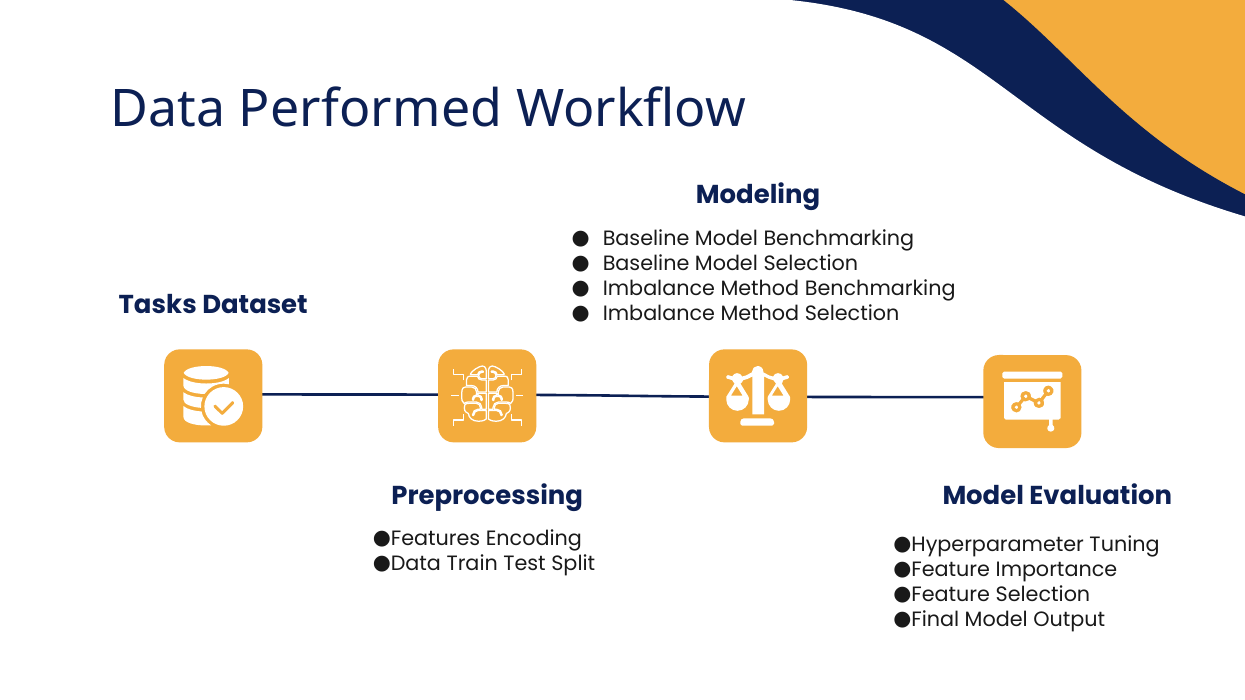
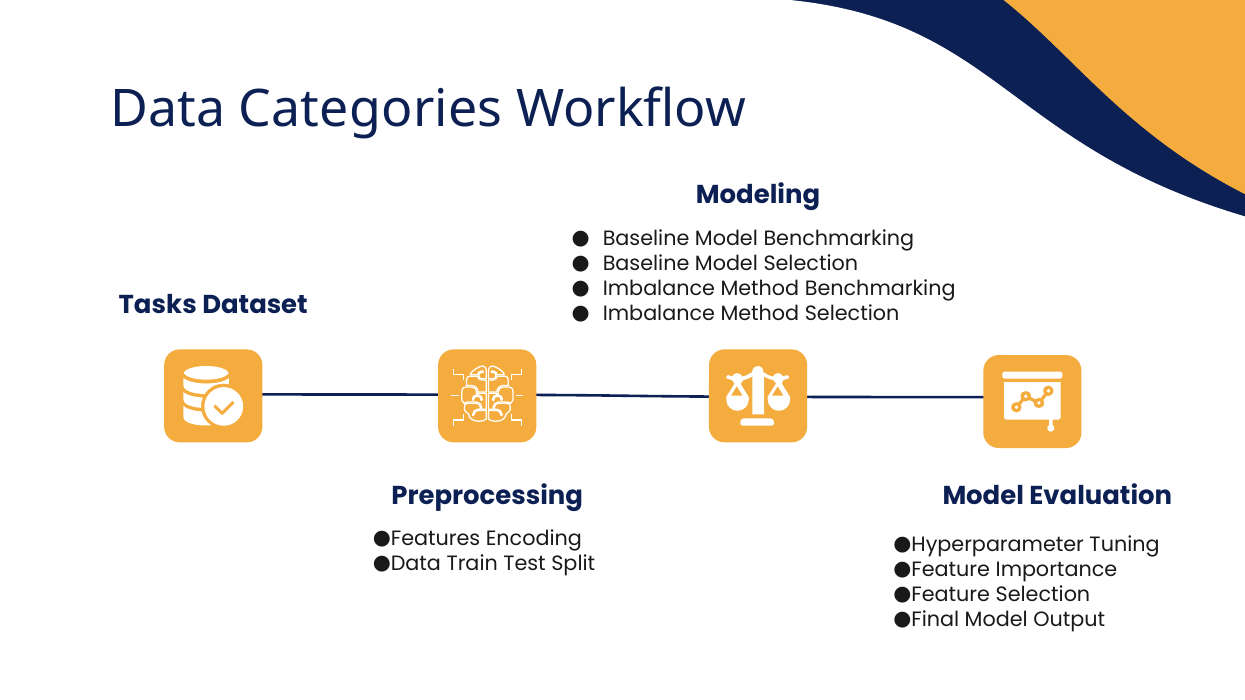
Performed: Performed -> Categories
